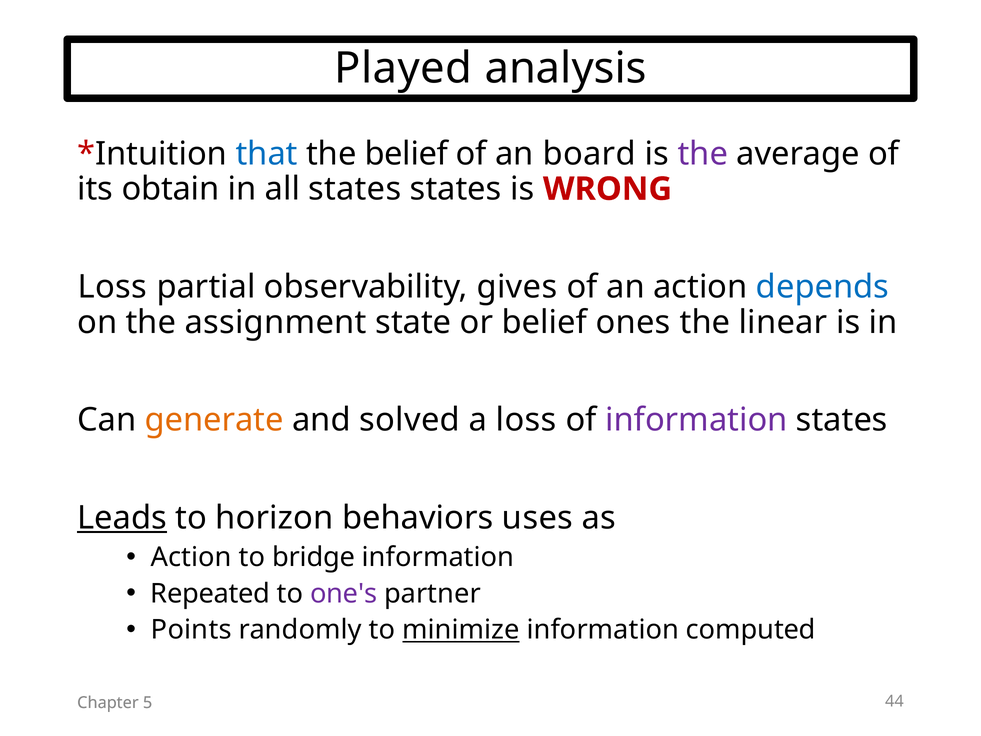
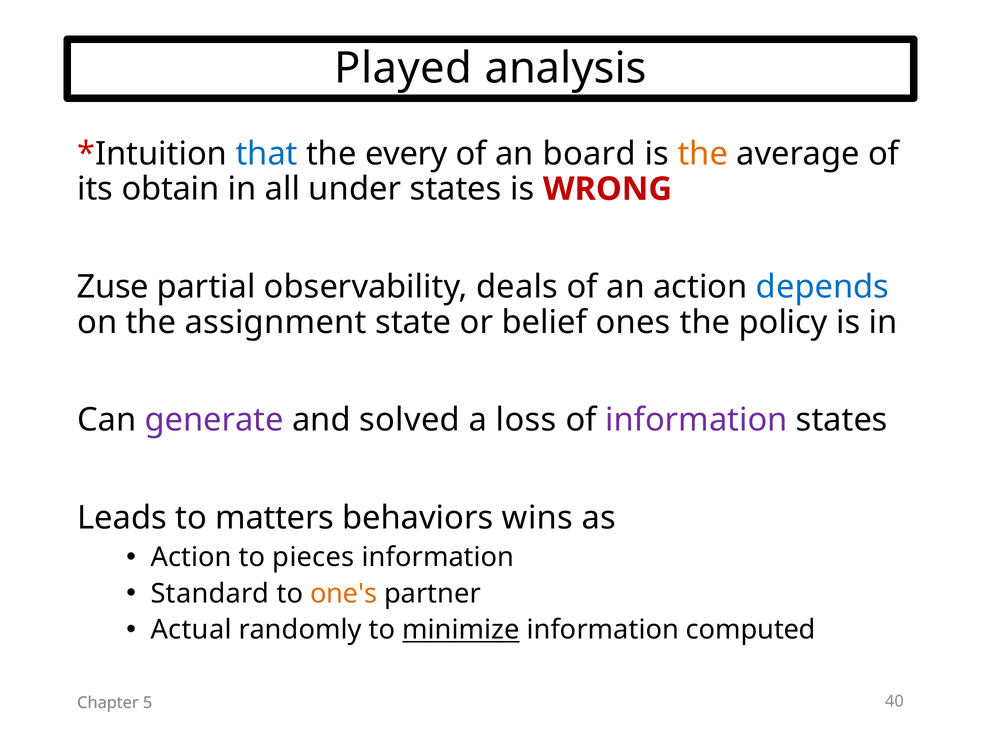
the belief: belief -> every
the at (703, 154) colour: purple -> orange
all states: states -> under
Loss at (112, 287): Loss -> Zuse
gives: gives -> deals
linear: linear -> policy
generate colour: orange -> purple
Leads underline: present -> none
horizon: horizon -> matters
uses: uses -> wins
bridge: bridge -> pieces
Repeated: Repeated -> Standard
one's colour: purple -> orange
Points: Points -> Actual
44: 44 -> 40
